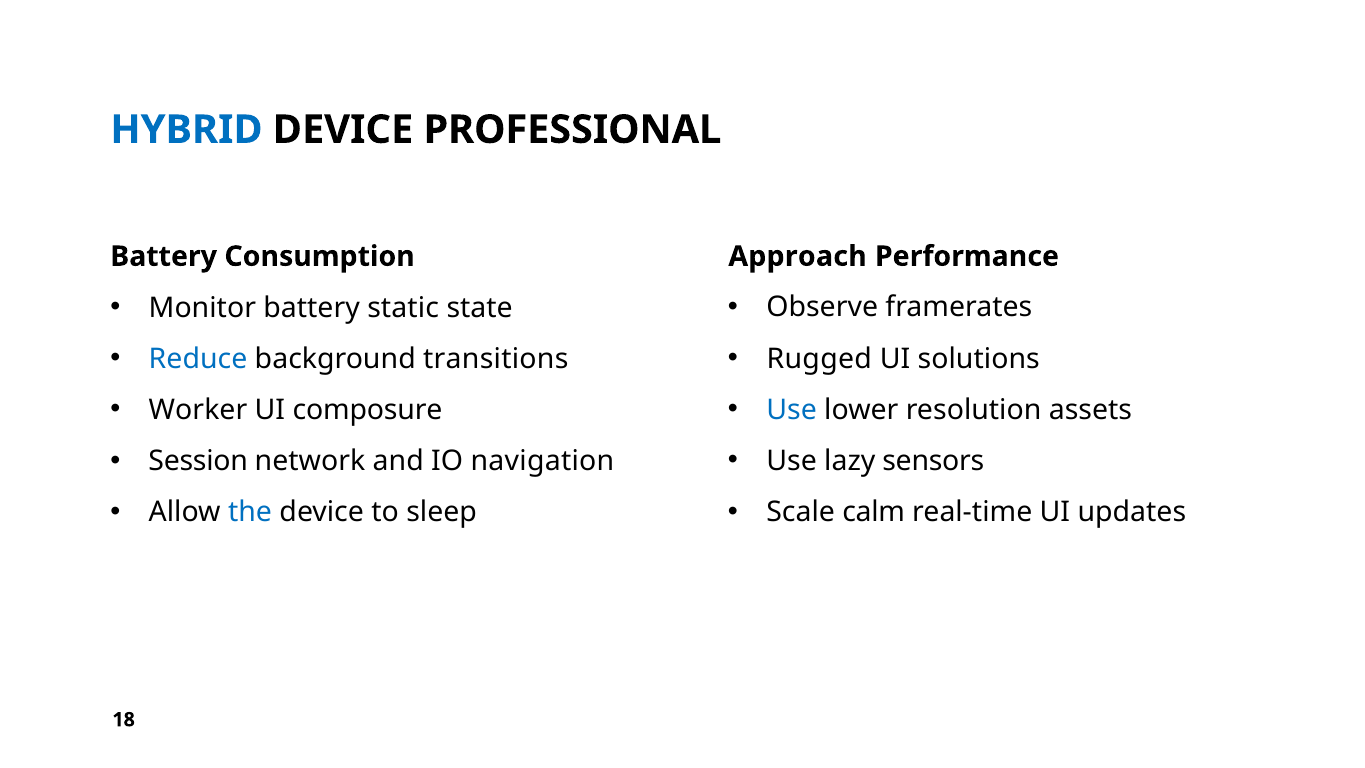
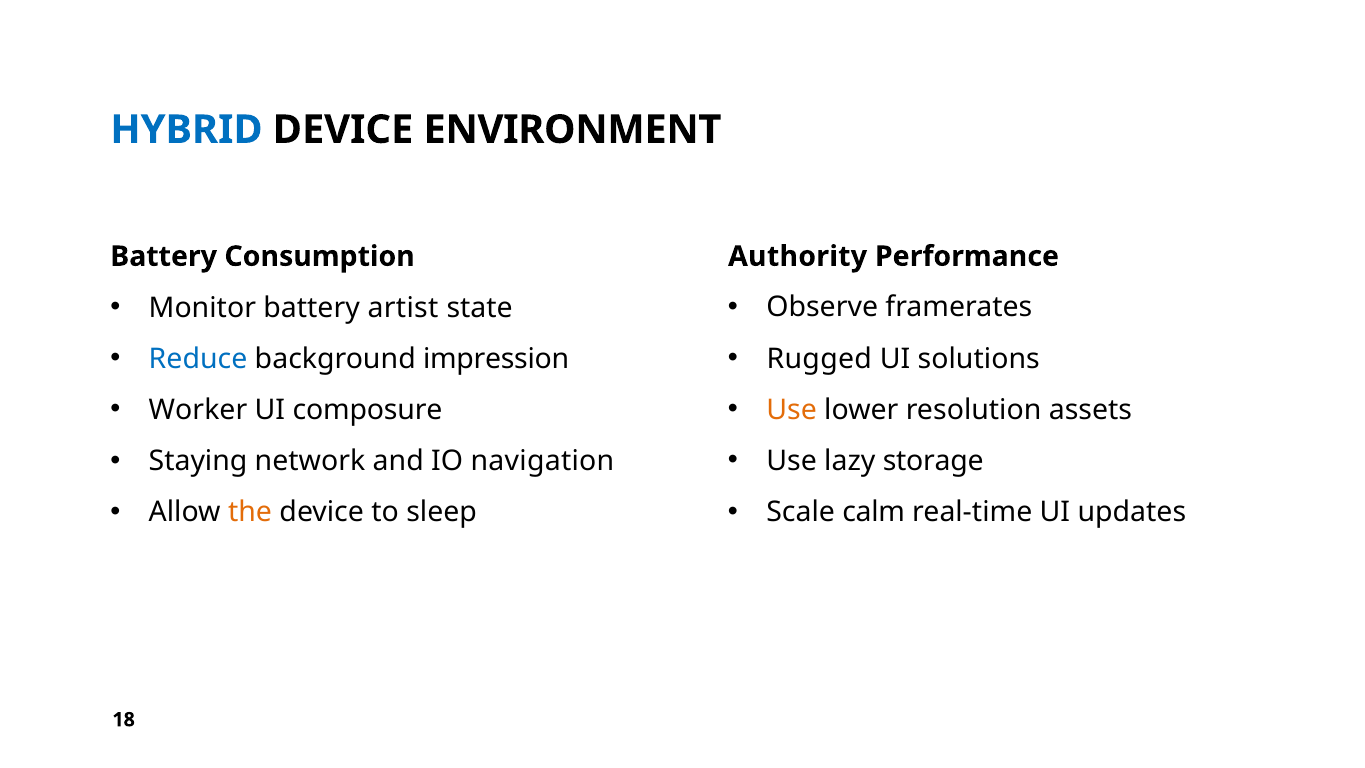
PROFESSIONAL: PROFESSIONAL -> ENVIRONMENT
Approach: Approach -> Authority
static: static -> artist
transitions: transitions -> impression
Use at (792, 410) colour: blue -> orange
sensors: sensors -> storage
Session: Session -> Staying
the colour: blue -> orange
